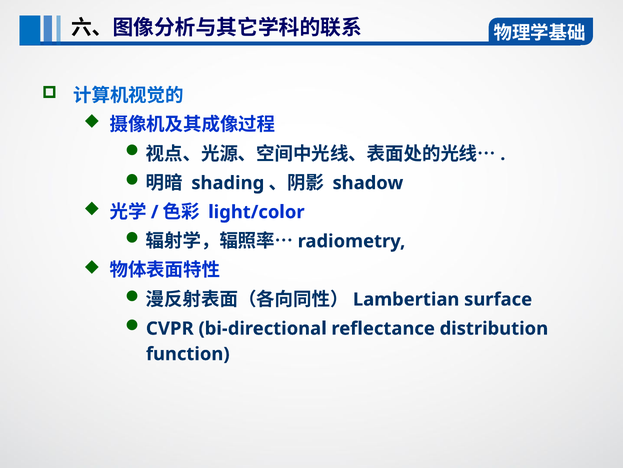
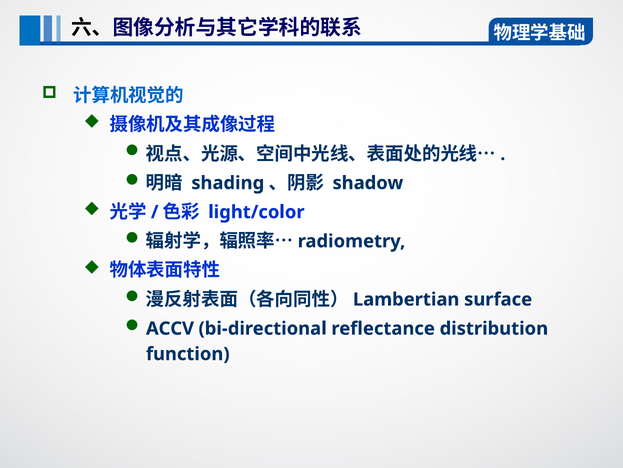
CVPR: CVPR -> ACCV
